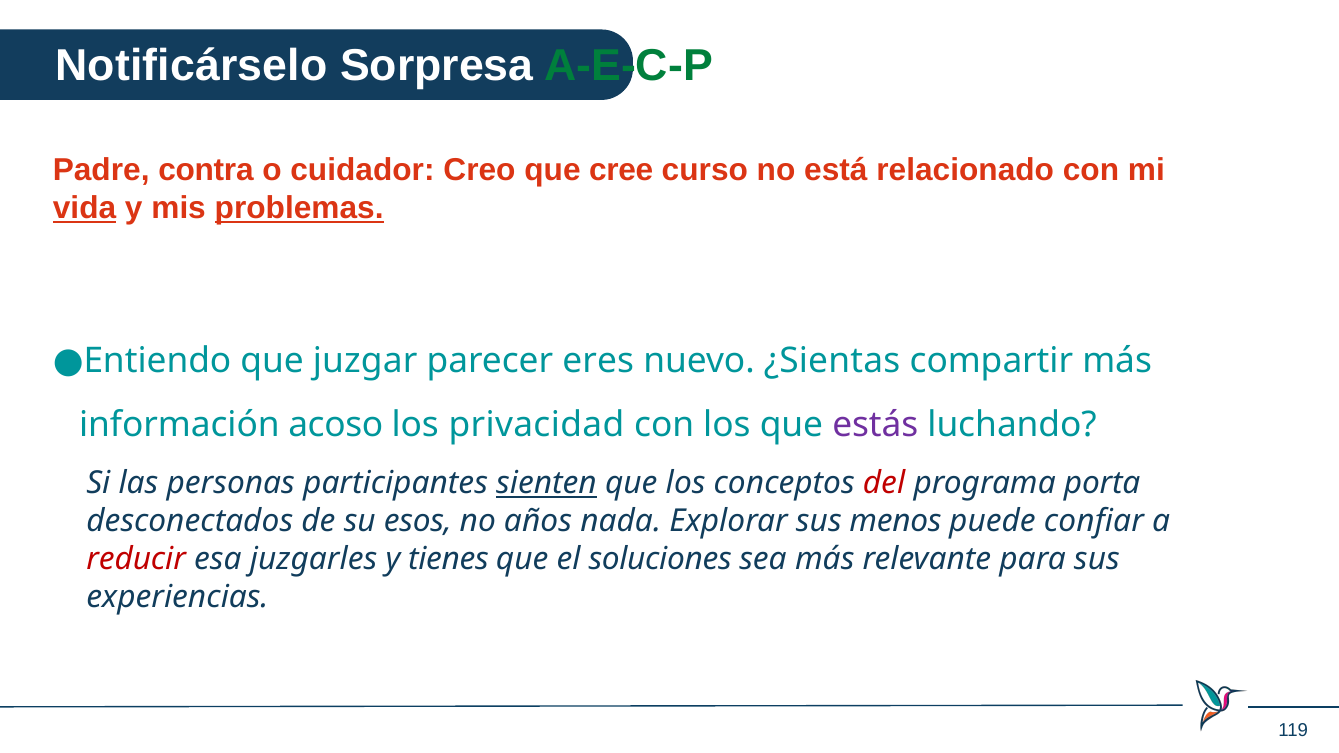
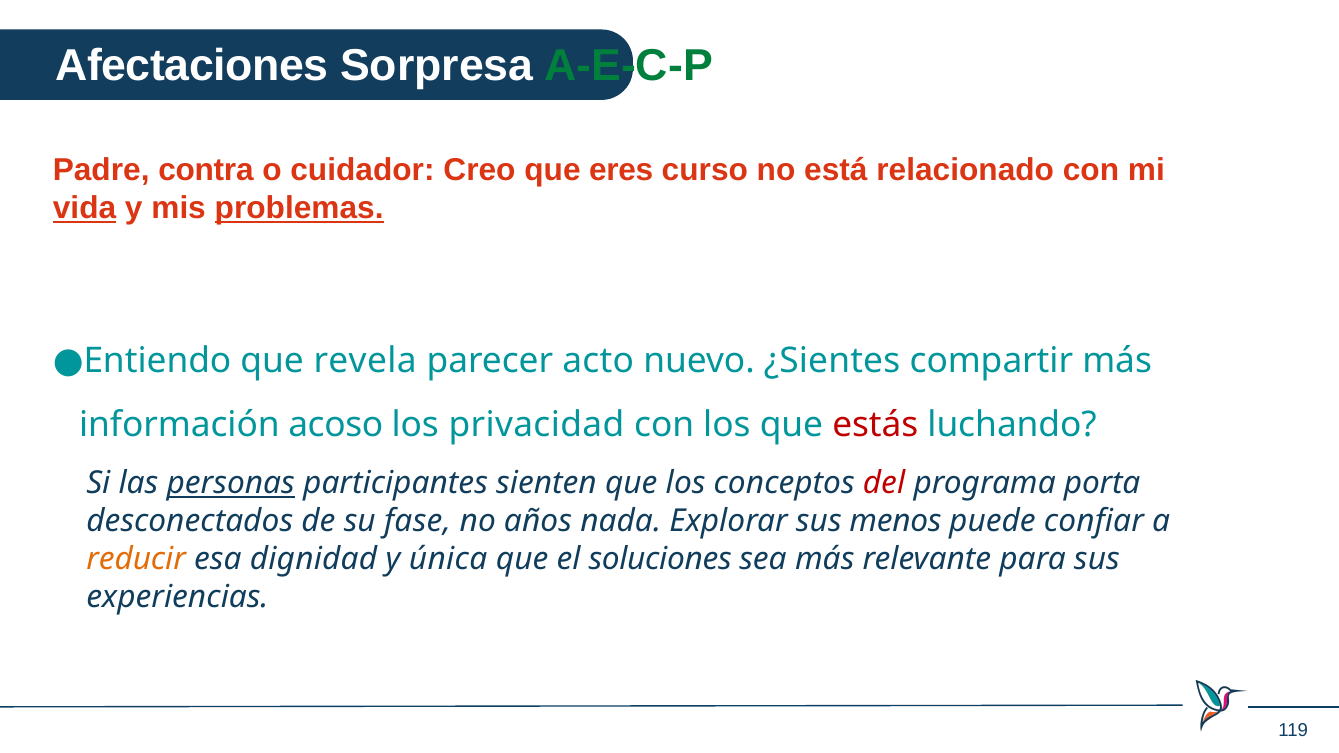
Notificárselo: Notificárselo -> Afectaciones
cree: cree -> eres
juzgar: juzgar -> revela
eres: eres -> acto
¿Sientas: ¿Sientas -> ¿Sientes
estás colour: purple -> red
personas underline: none -> present
sienten underline: present -> none
esos: esos -> fase
reducir colour: red -> orange
juzgarles: juzgarles -> dignidad
tienes: tienes -> única
